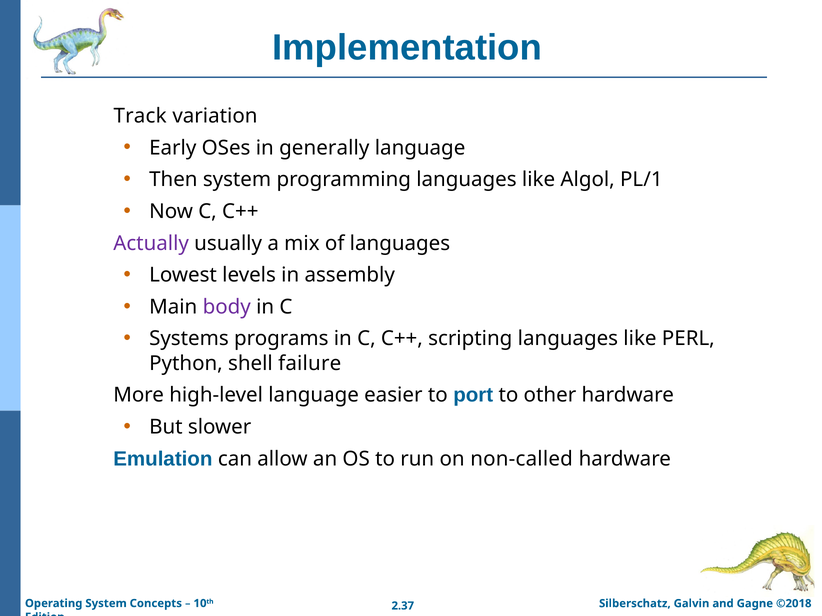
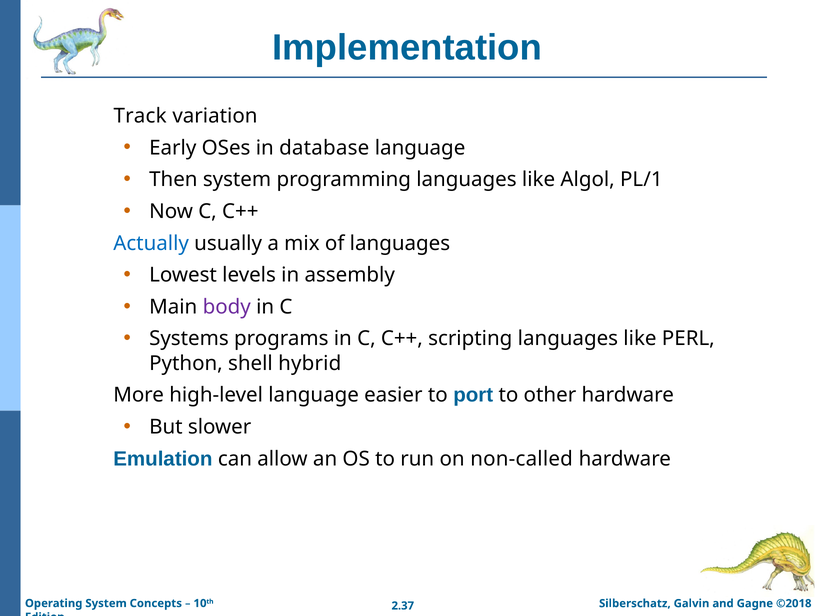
generally: generally -> database
Actually colour: purple -> blue
failure: failure -> hybrid
